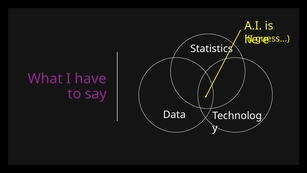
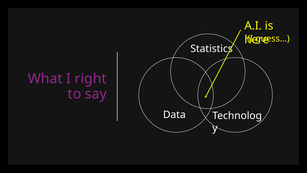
have: have -> right
